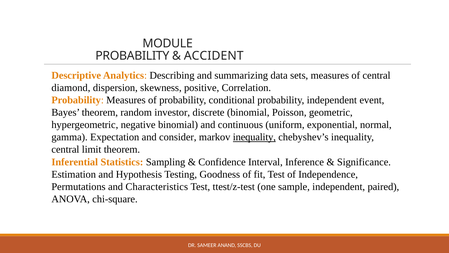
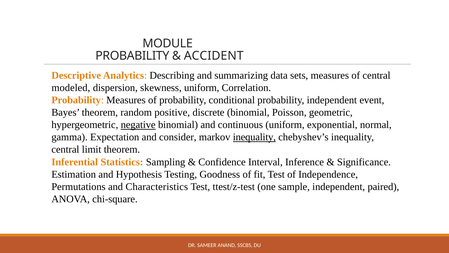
diamond: diamond -> modeled
skewness positive: positive -> uniform
investor: investor -> positive
negative underline: none -> present
